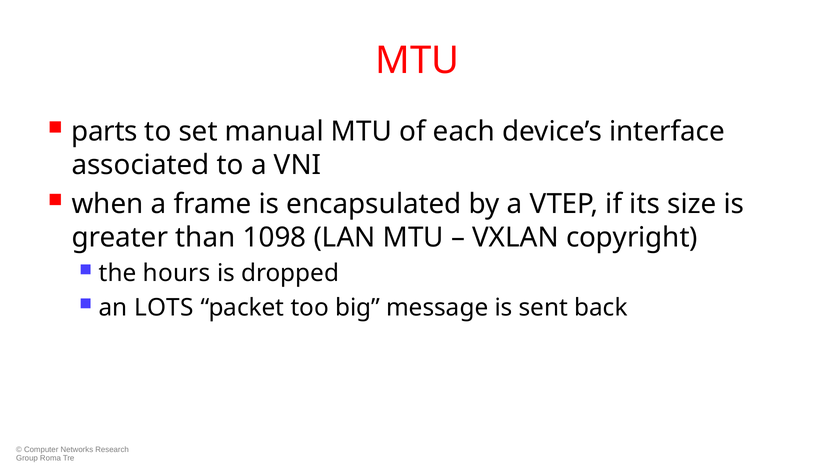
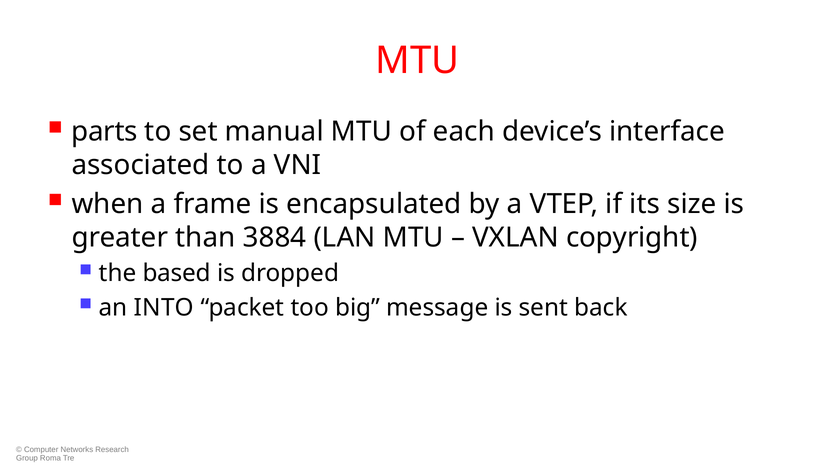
1098: 1098 -> 3884
hours: hours -> based
LOTS: LOTS -> INTO
